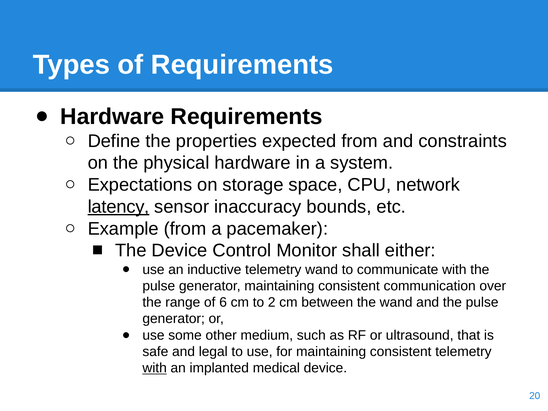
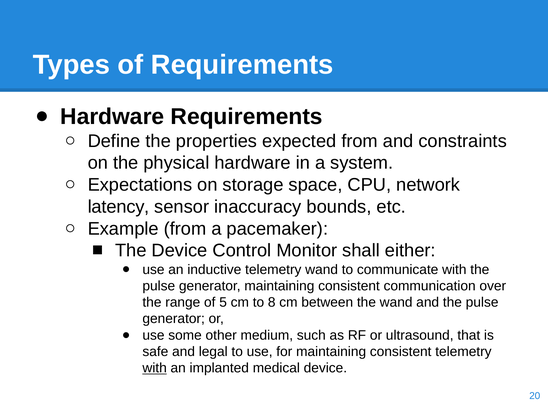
latency underline: present -> none
6: 6 -> 5
2: 2 -> 8
